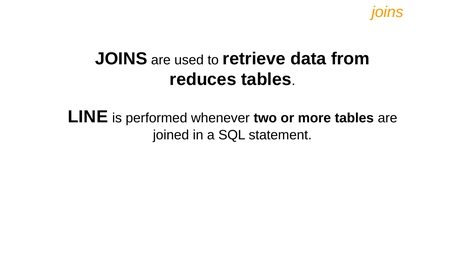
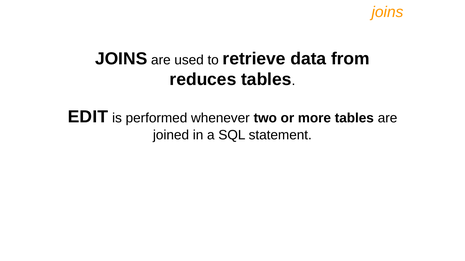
LINE: LINE -> EDIT
